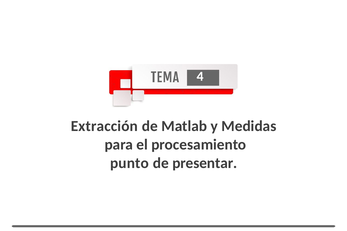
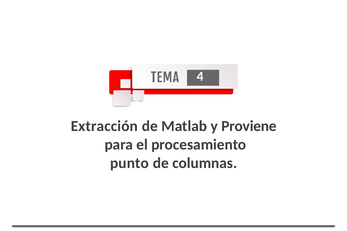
Medidas: Medidas -> Proviene
presentar: presentar -> columnas
